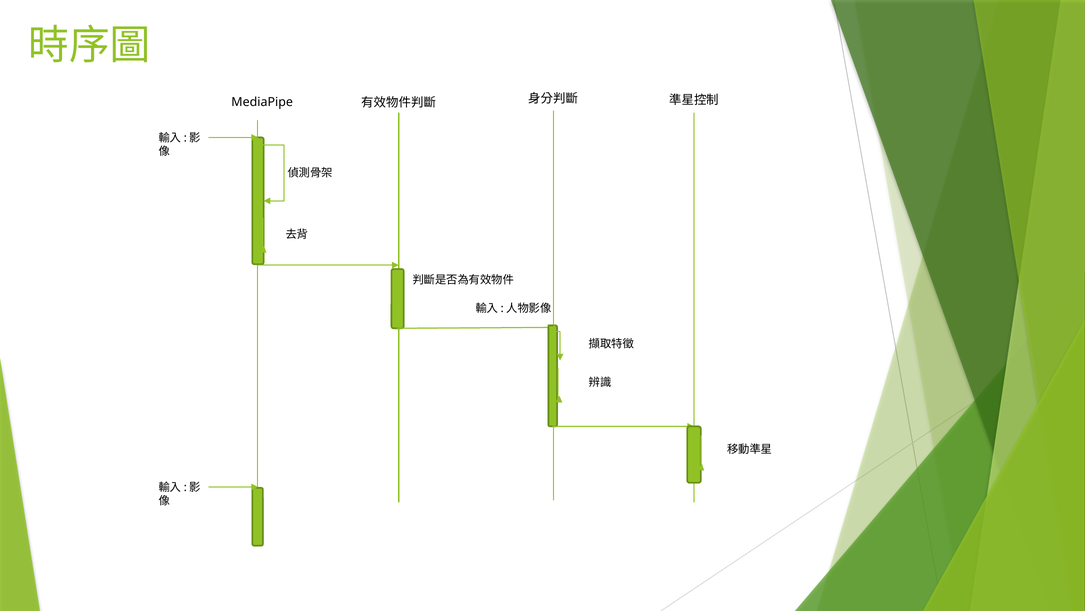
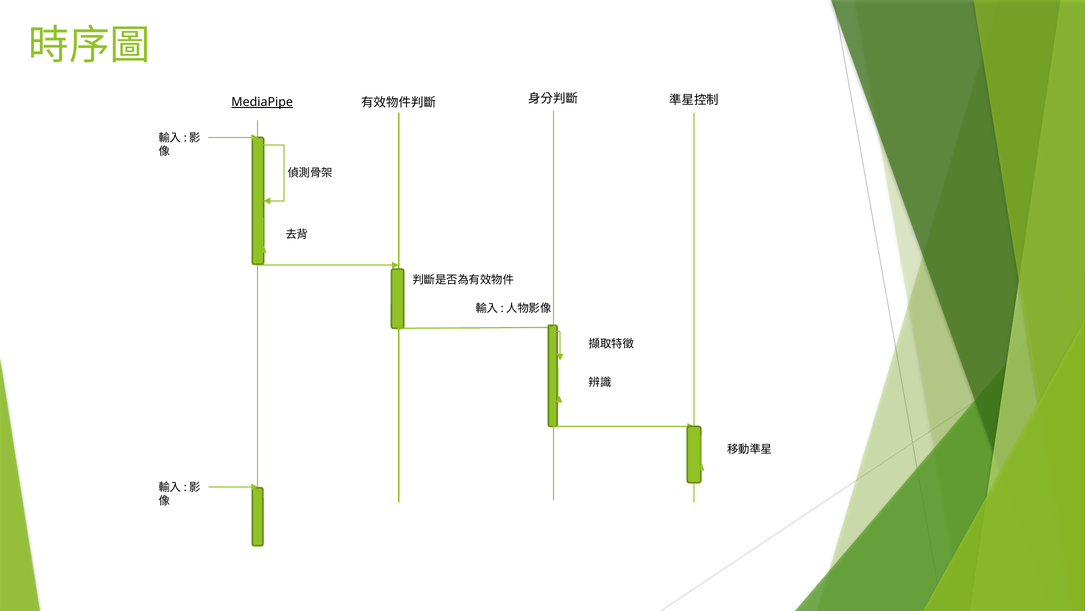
MediaPipe underline: none -> present
